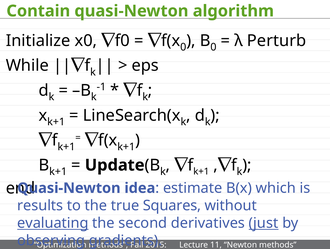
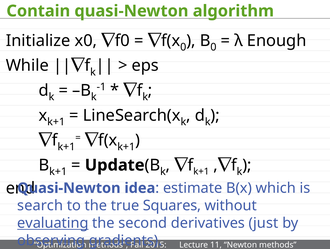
Perturb: Perturb -> Enough
results: results -> search
just underline: present -> none
